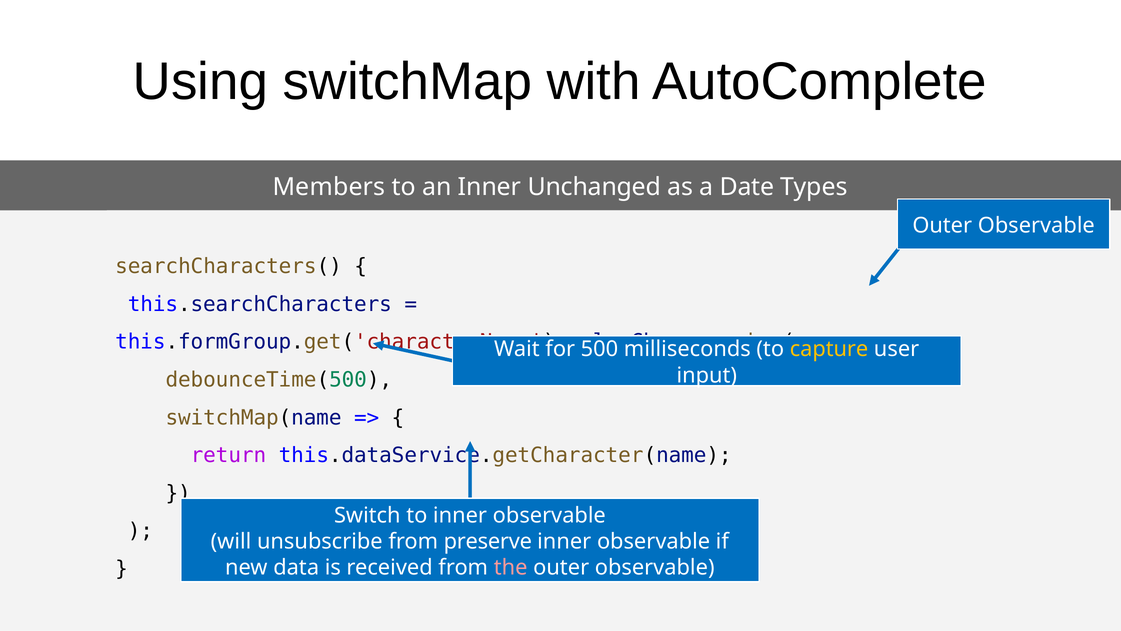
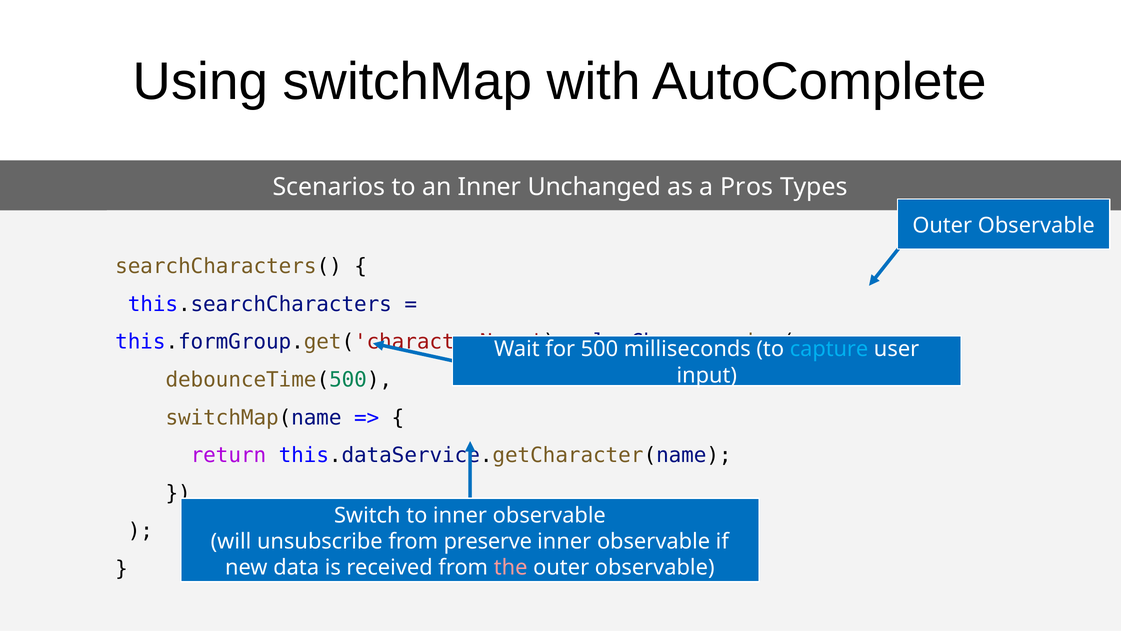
Members: Members -> Scenarios
Date: Date -> Pros
capture colour: yellow -> light blue
